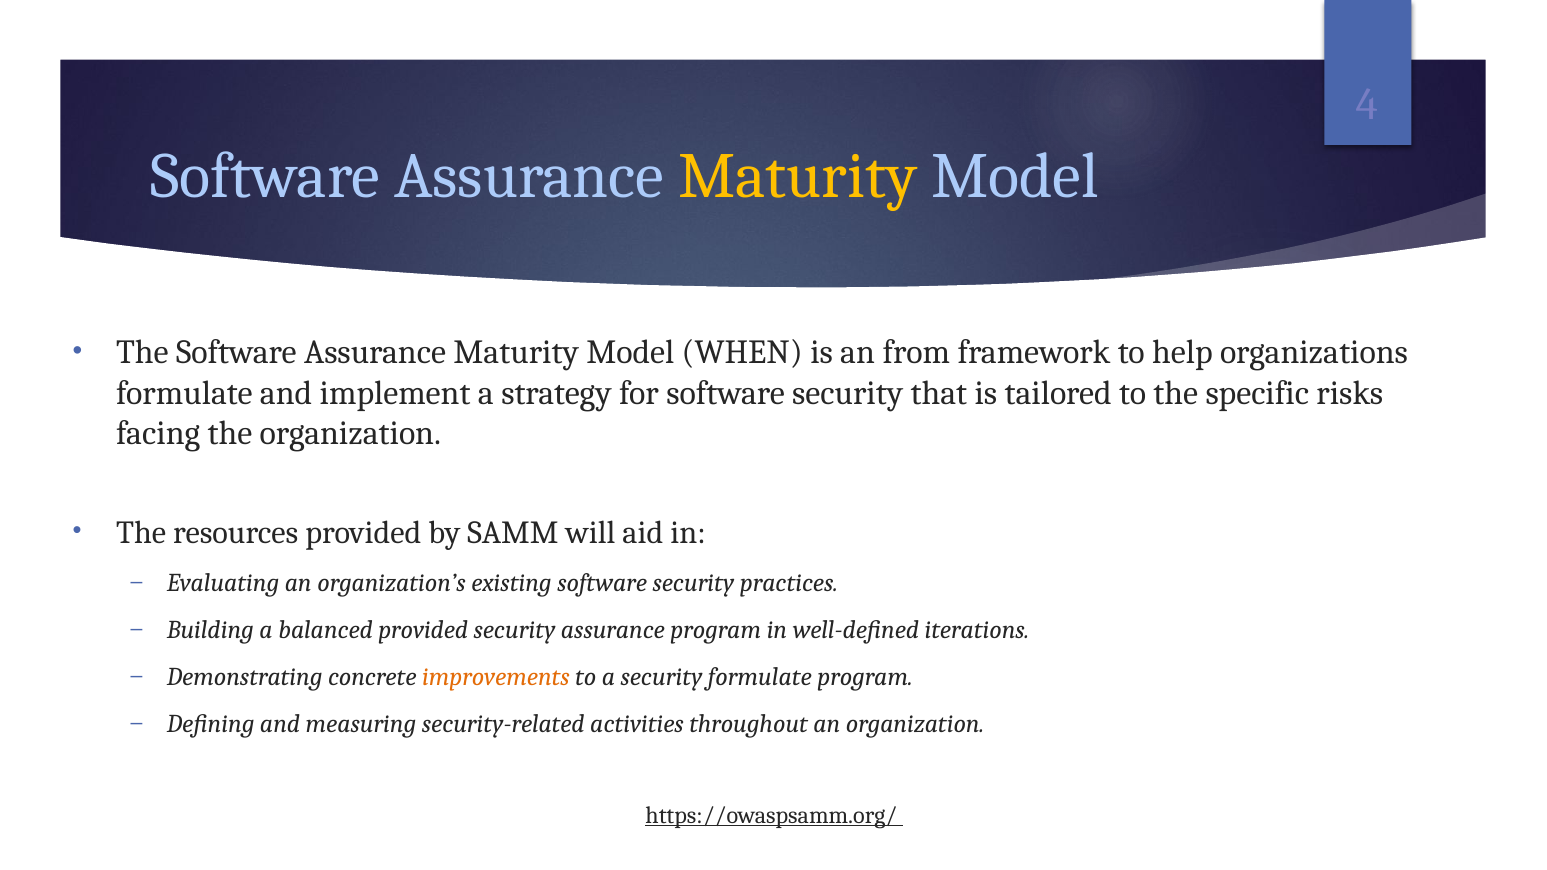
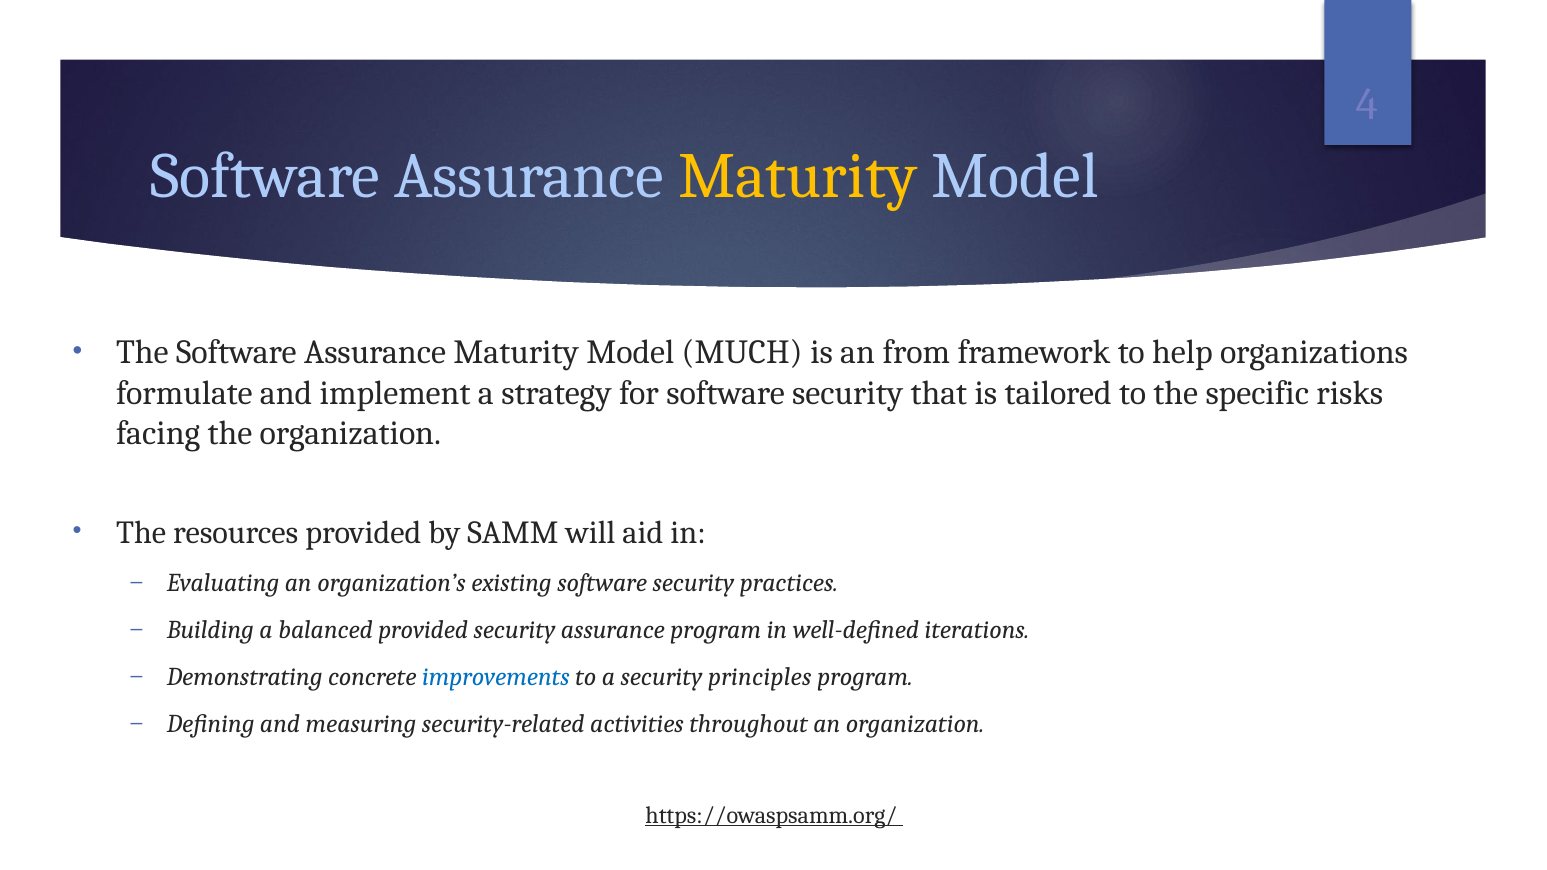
WHEN: WHEN -> MUCH
improvements colour: orange -> blue
security formulate: formulate -> principles
